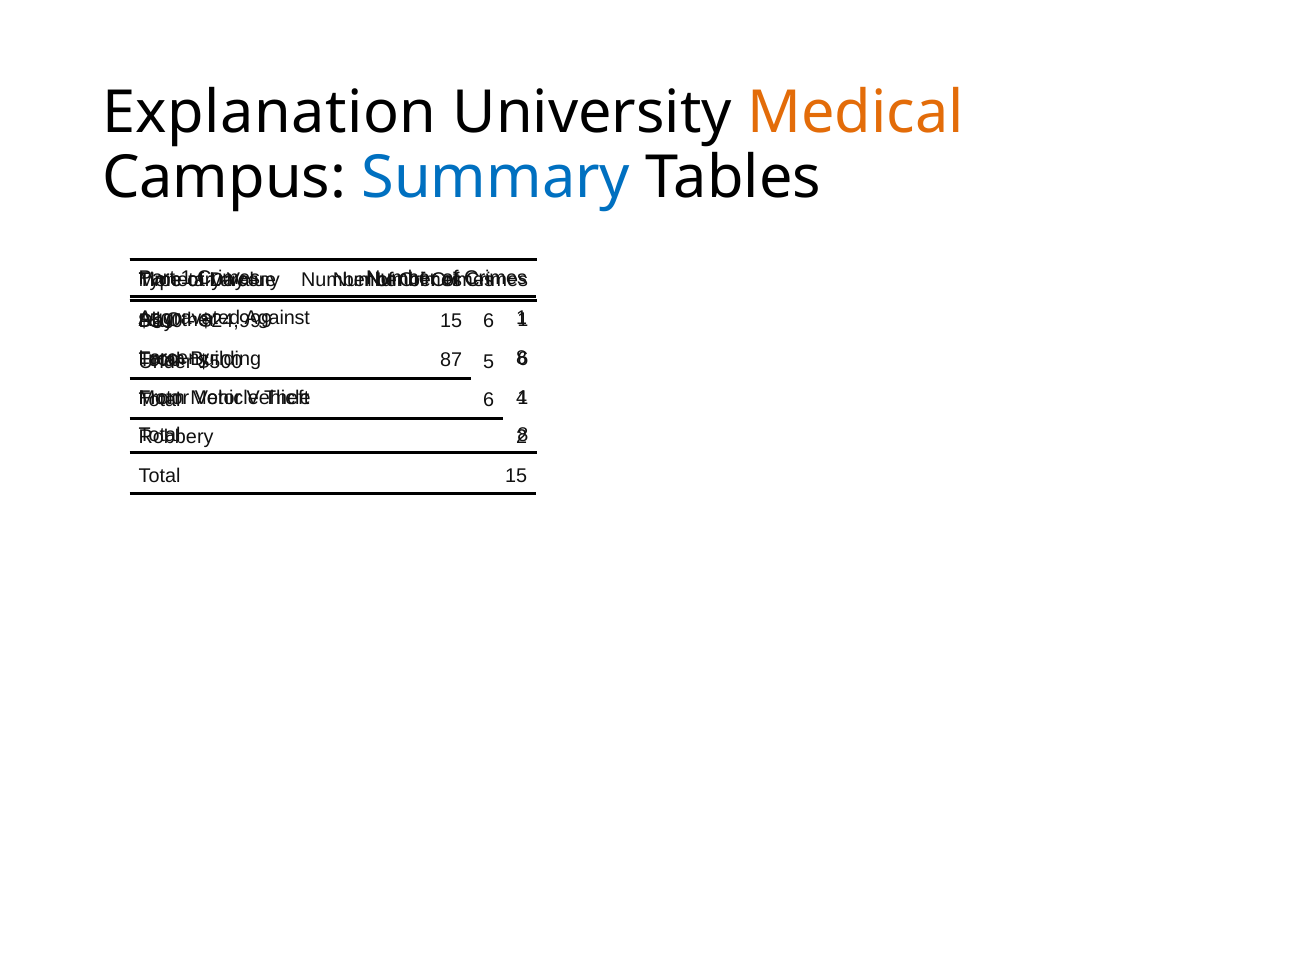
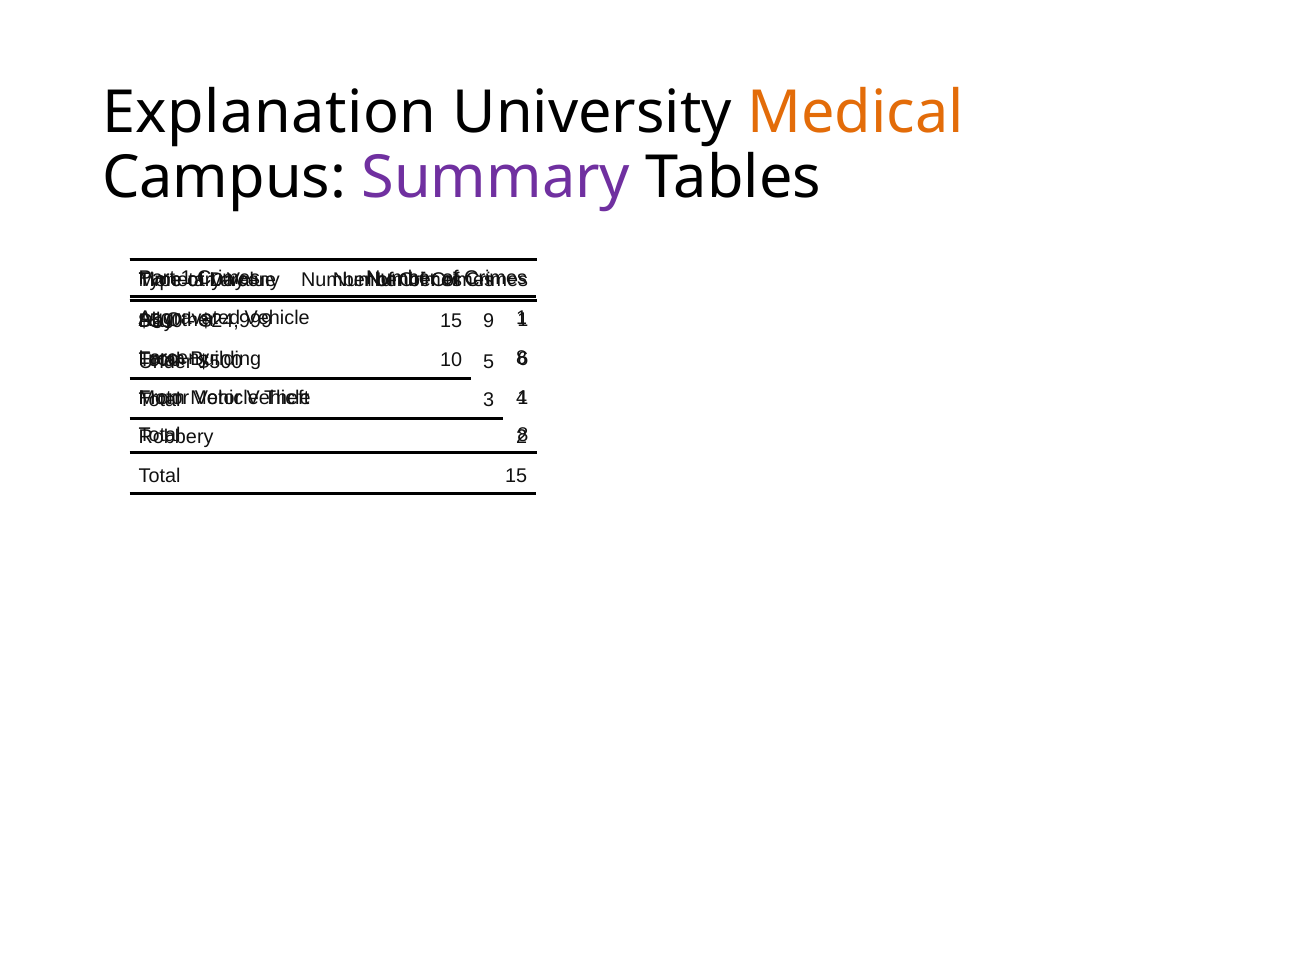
Summary colour: blue -> purple
Against at (277, 317): Against -> Vehicle
6 at (489, 321): 6 -> 9
87: 87 -> 10
6 at (489, 400): 6 -> 3
